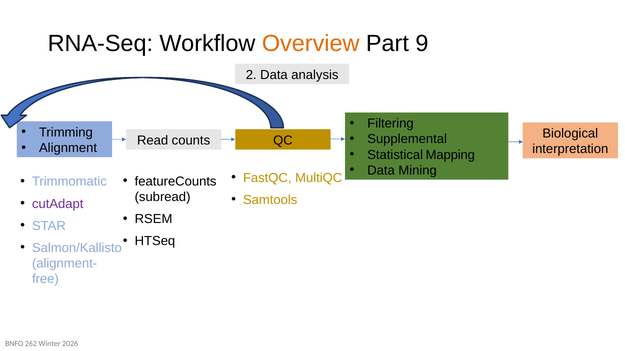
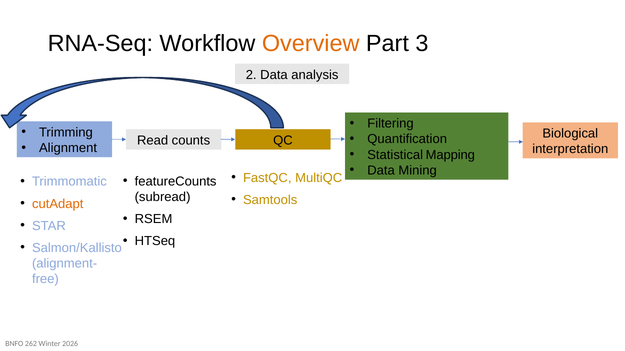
9: 9 -> 3
Supplemental: Supplemental -> Quantification
cutAdapt colour: purple -> orange
